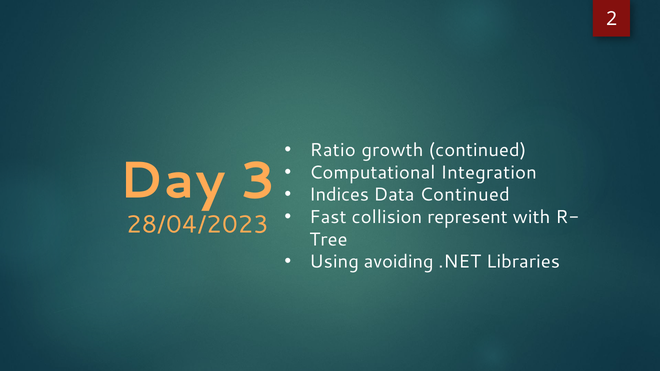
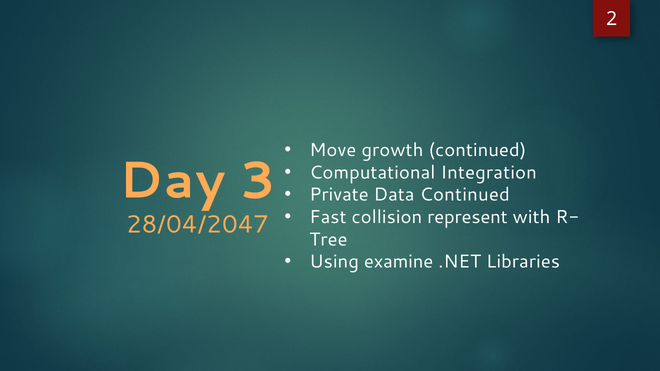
Ratio: Ratio -> Move
Indices: Indices -> Private
28/04/2023: 28/04/2023 -> 28/04/2047
avoiding: avoiding -> examine
